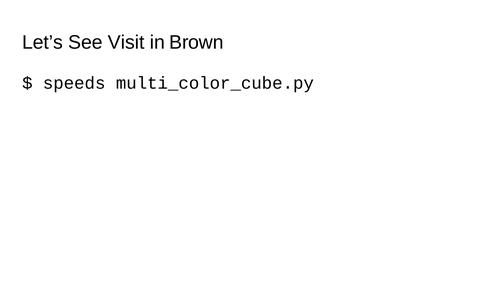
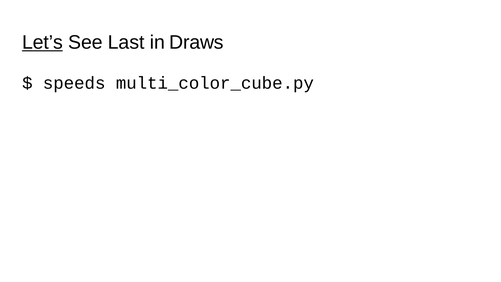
Let’s underline: none -> present
Visit: Visit -> Last
Brown: Brown -> Draws
